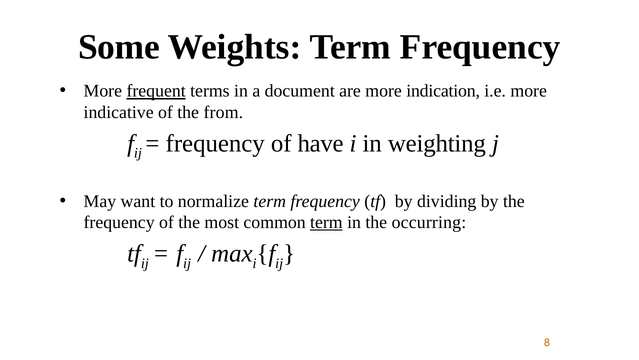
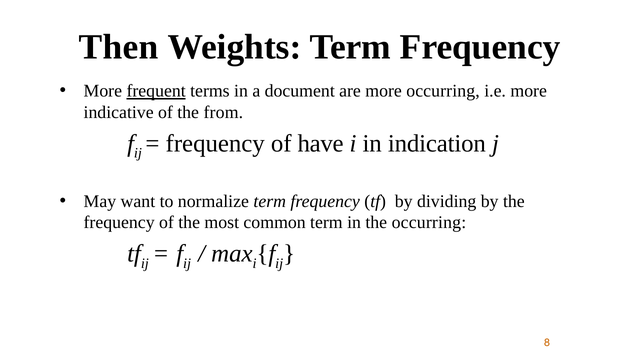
Some: Some -> Then
more indication: indication -> occurring
weighting: weighting -> indication
term at (326, 222) underline: present -> none
